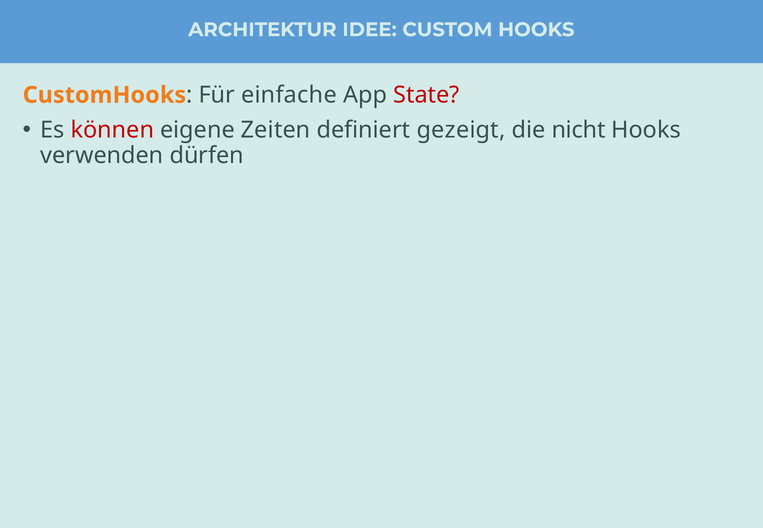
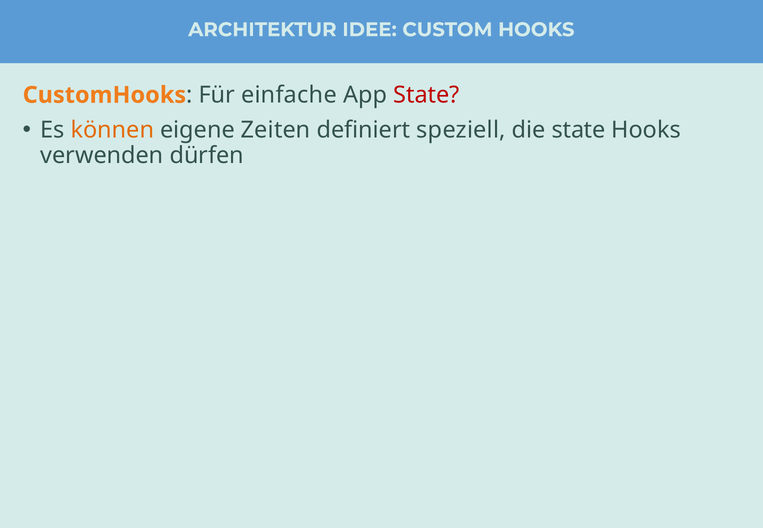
können colour: red -> orange
gezeigt: gezeigt -> speziell
die nicht: nicht -> state
